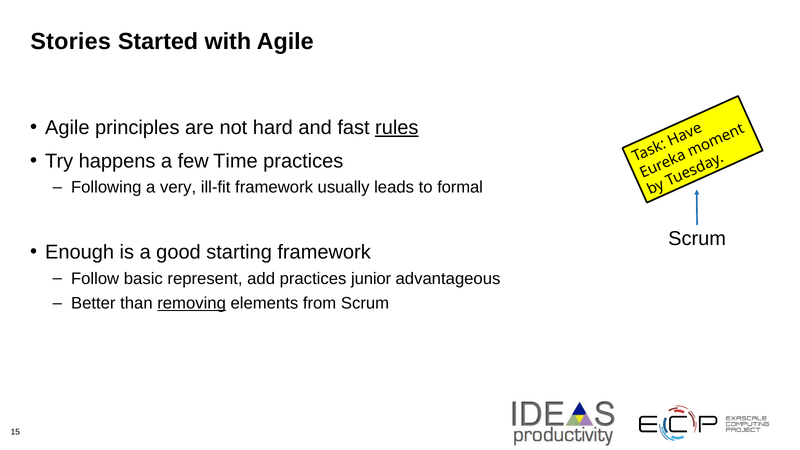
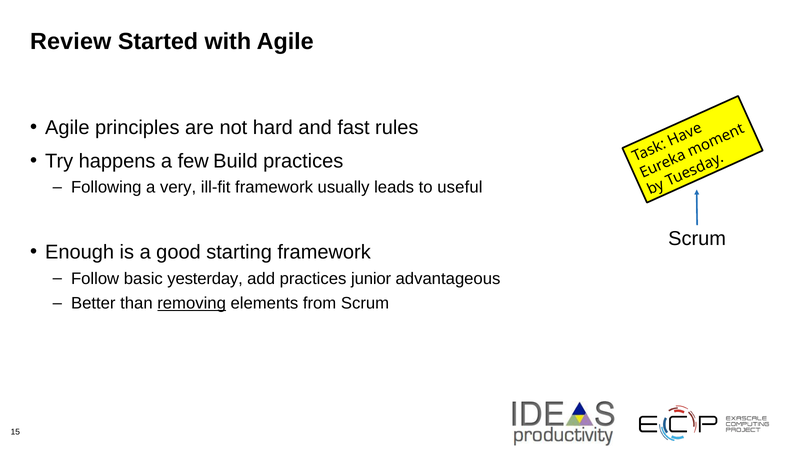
Stories: Stories -> Review
rules underline: present -> none
Time: Time -> Build
formal: formal -> useful
represent: represent -> yesterday
